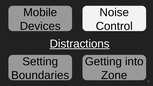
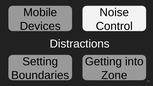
Distractions underline: present -> none
